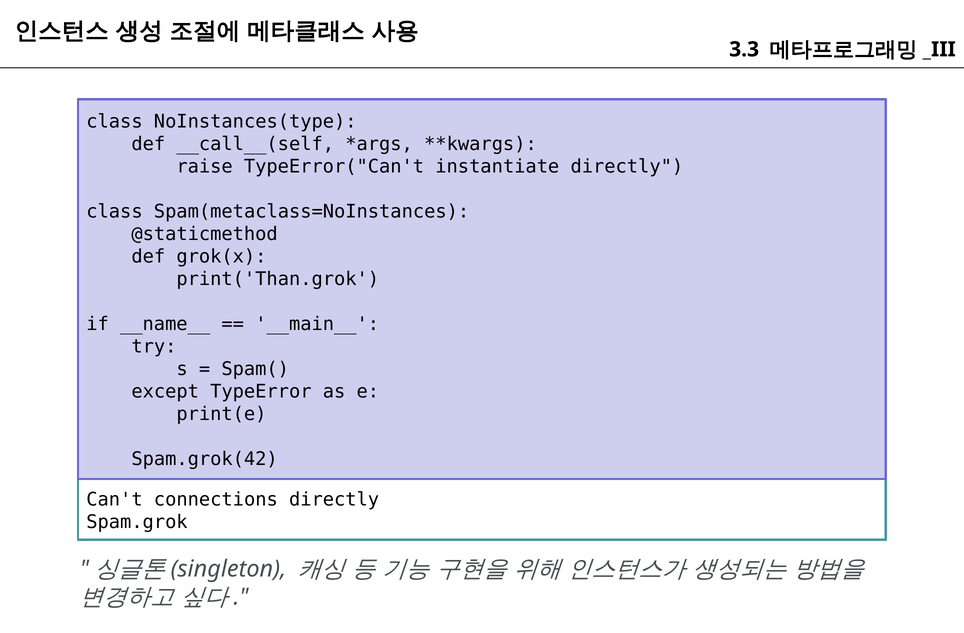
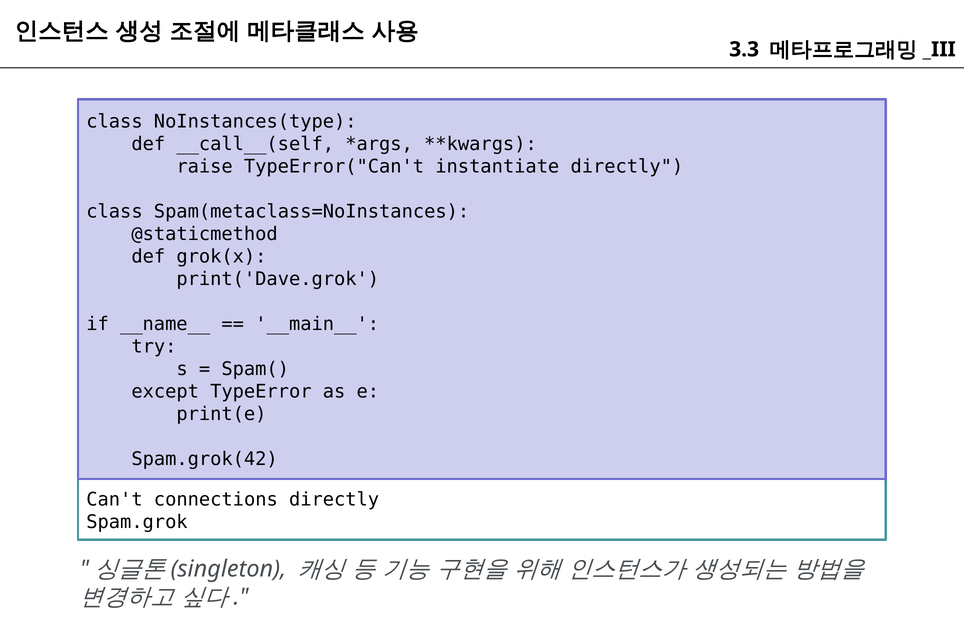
print('Than.grok: print('Than.grok -> print('Dave.grok
